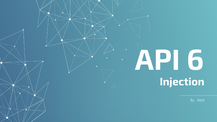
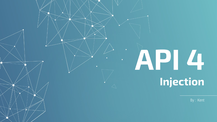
6: 6 -> 4
